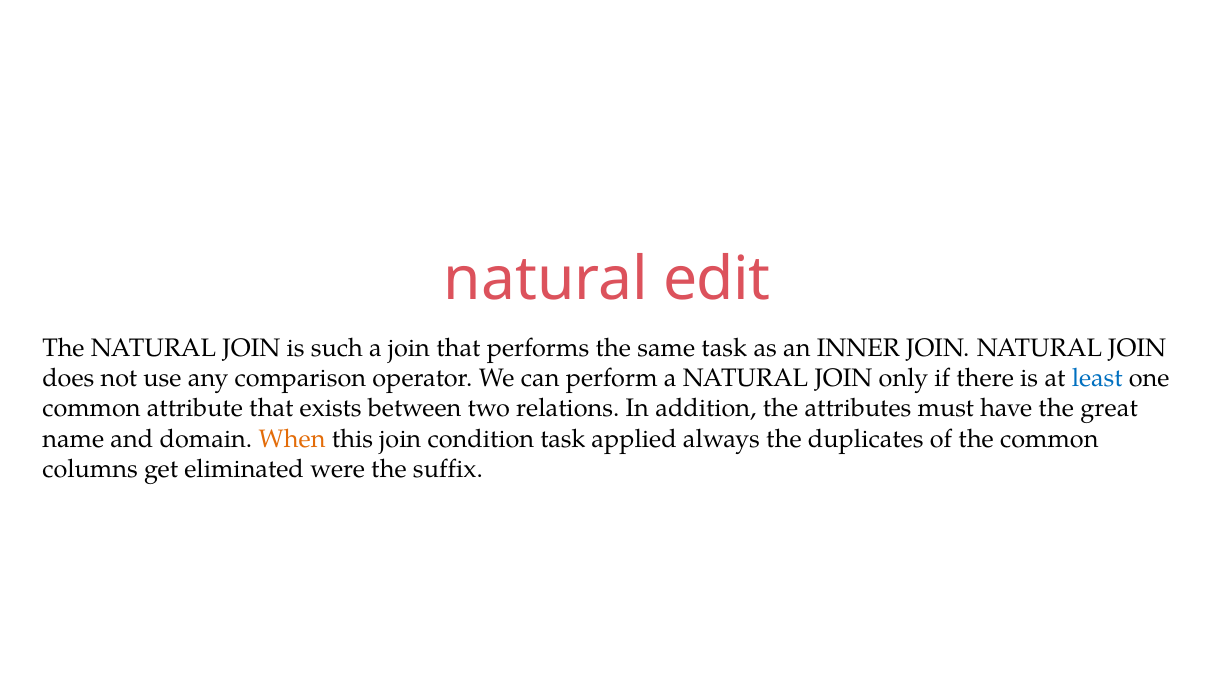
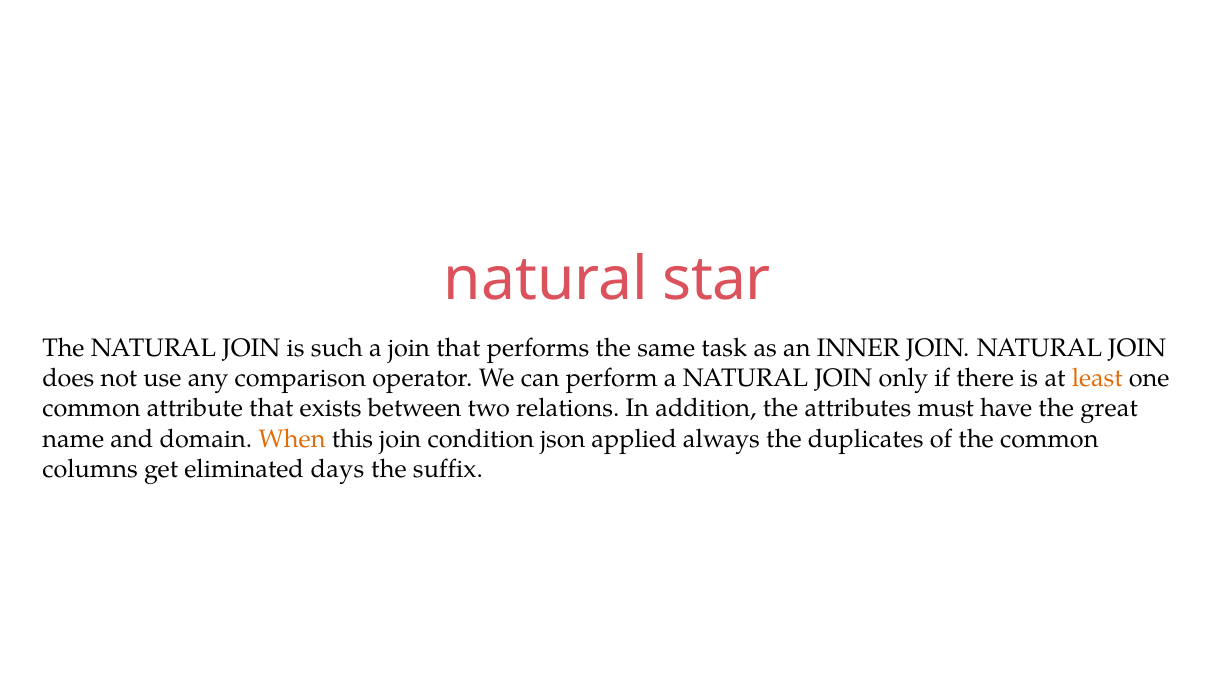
edit: edit -> star
least colour: blue -> orange
condition task: task -> json
were: were -> days
